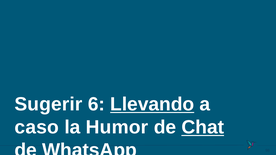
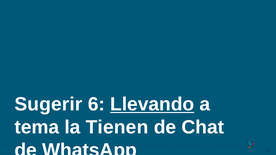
caso: caso -> tema
Humor: Humor -> Tienen
Chat underline: present -> none
